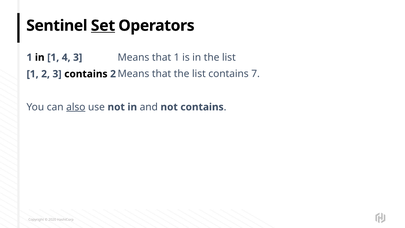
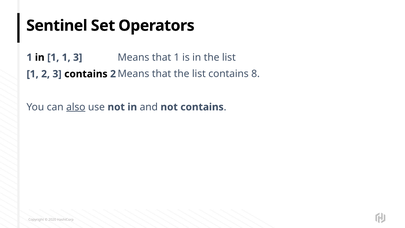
Set underline: present -> none
1 4: 4 -> 1
7: 7 -> 8
